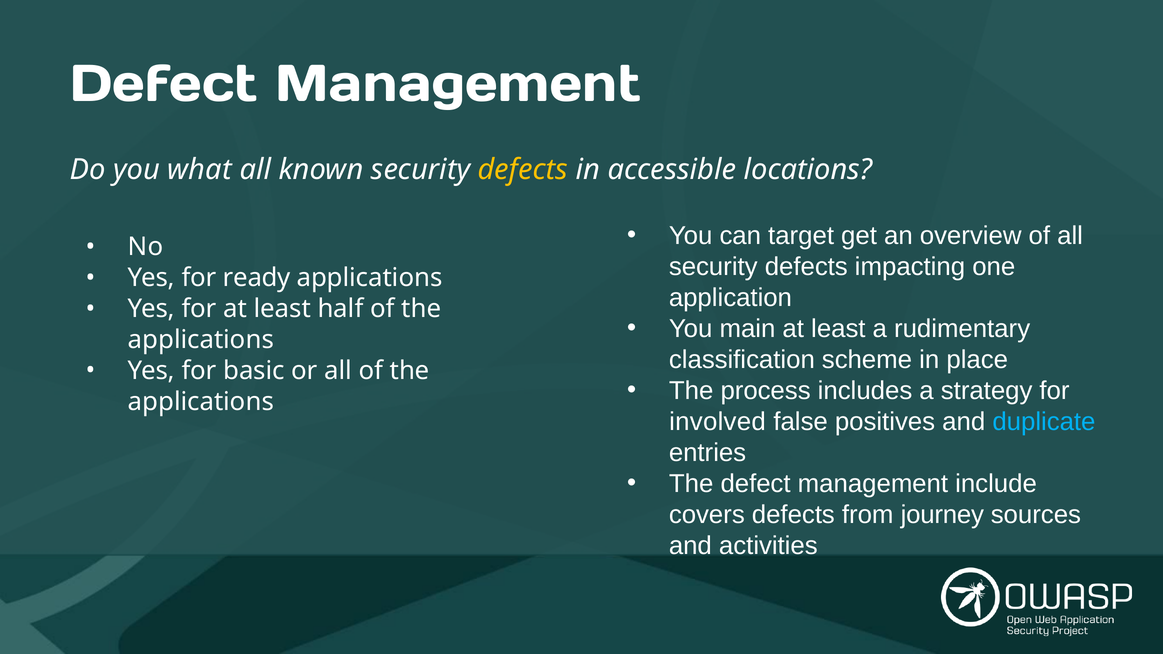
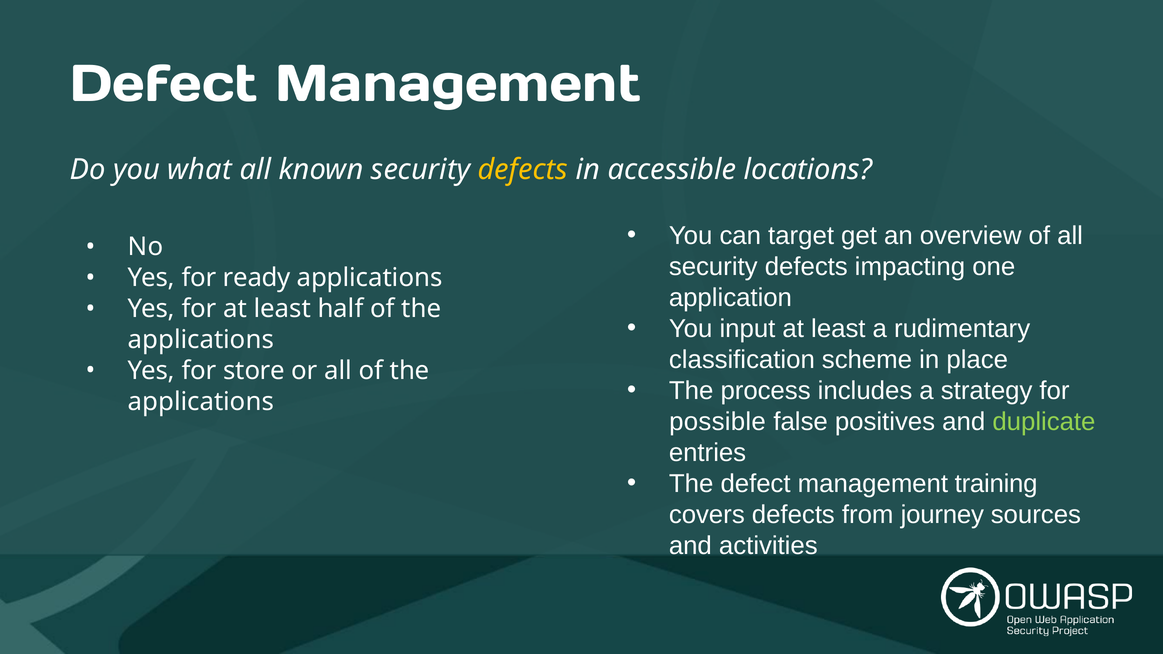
main: main -> input
basic: basic -> store
involved: involved -> possible
duplicate colour: light blue -> light green
include: include -> training
